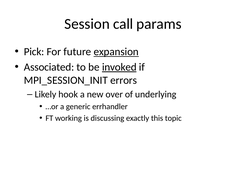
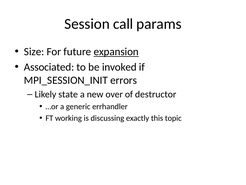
Pick: Pick -> Size
invoked underline: present -> none
hook: hook -> state
underlying: underlying -> destructor
